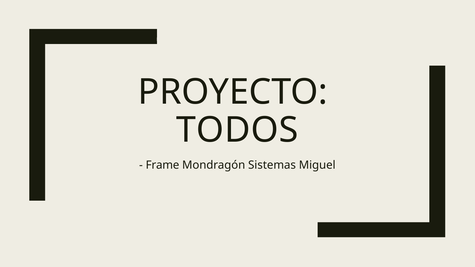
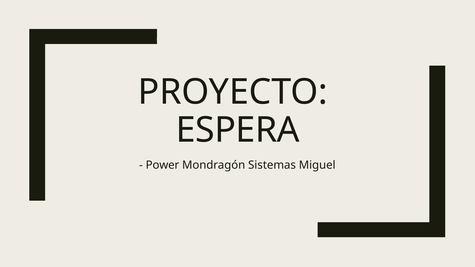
TODOS: TODOS -> ESPERA
Frame: Frame -> Power
